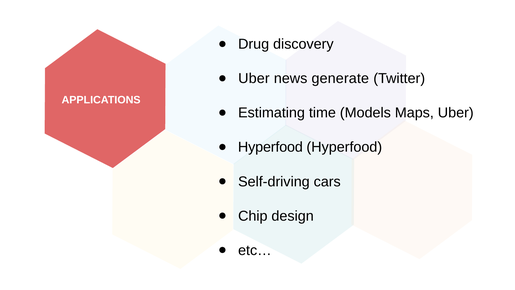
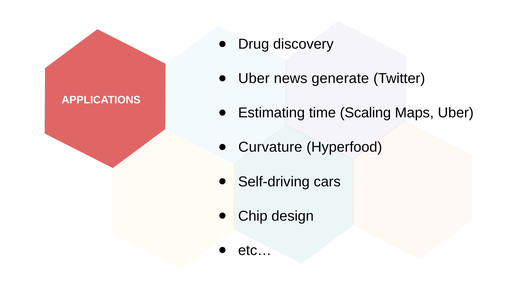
Models: Models -> Scaling
Hyperfood at (270, 147): Hyperfood -> Curvature
